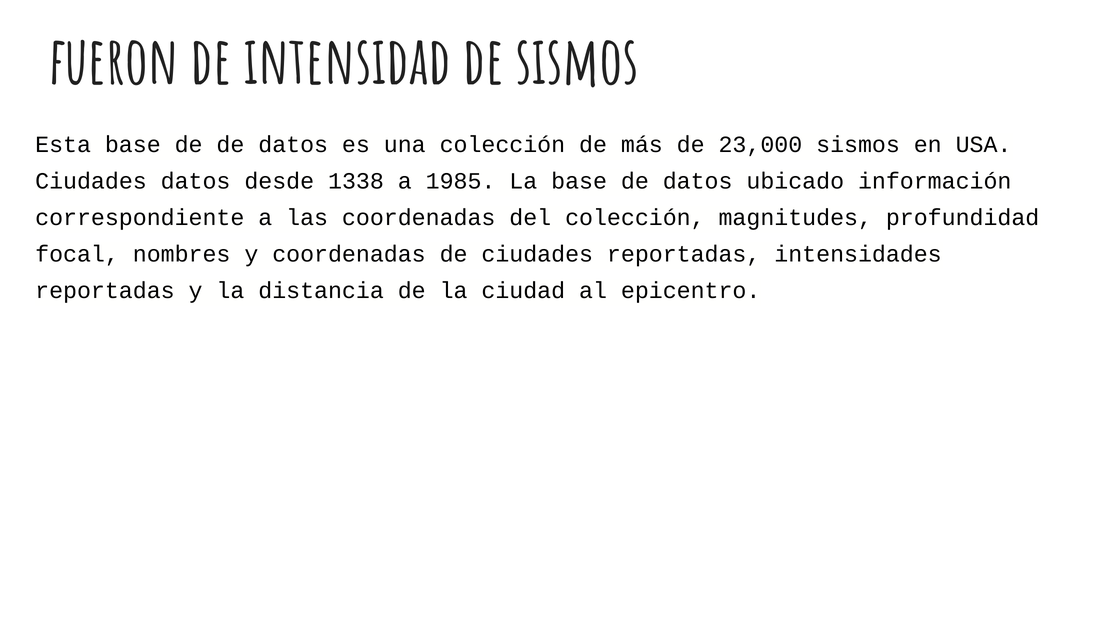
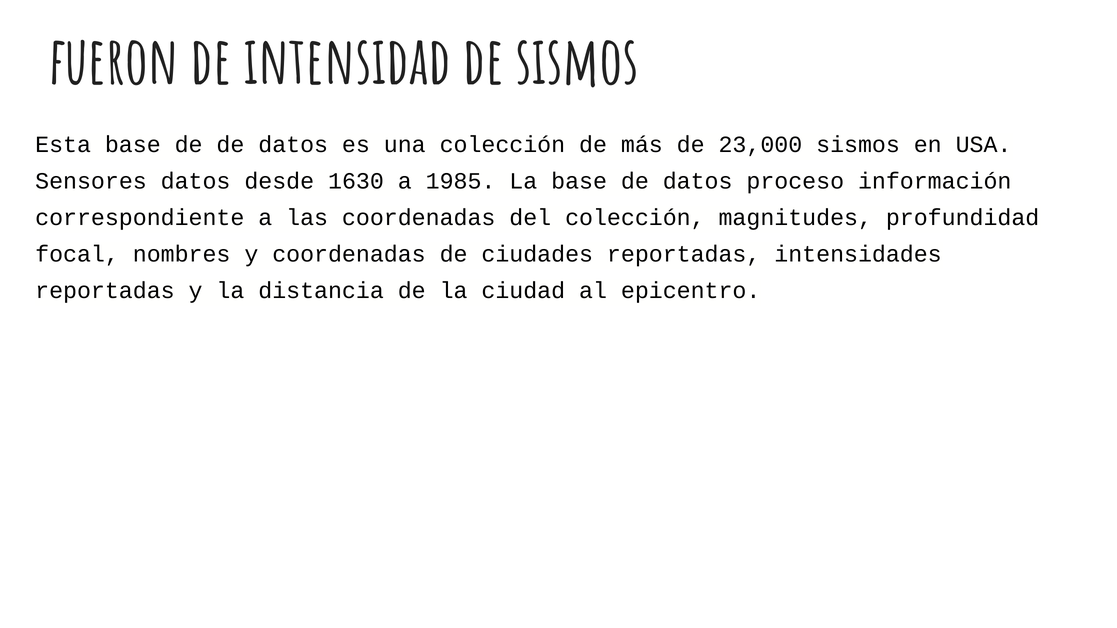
Ciudades at (91, 181): Ciudades -> Sensores
1338: 1338 -> 1630
ubicado: ubicado -> proceso
